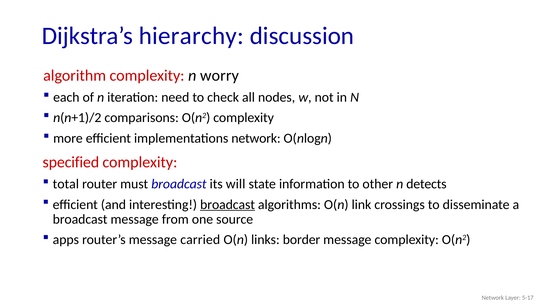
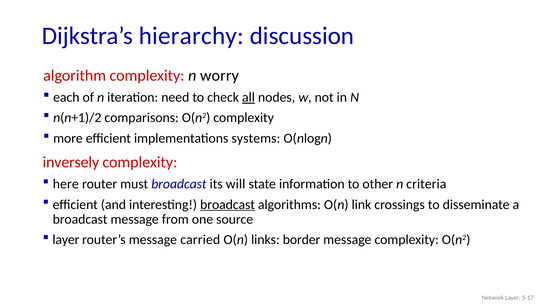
all underline: none -> present
implementations network: network -> systems
specified: specified -> inversely
total: total -> here
detects: detects -> criteria
apps at (66, 240): apps -> layer
